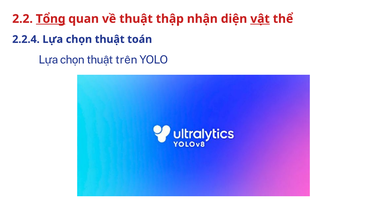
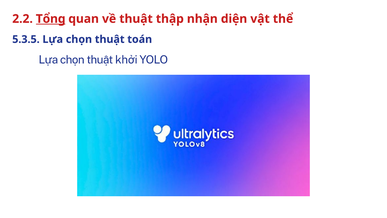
vật underline: present -> none
2.2.4: 2.2.4 -> 5.3.5
trên: trên -> khởi
